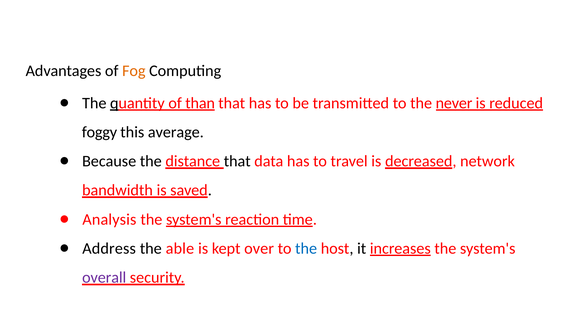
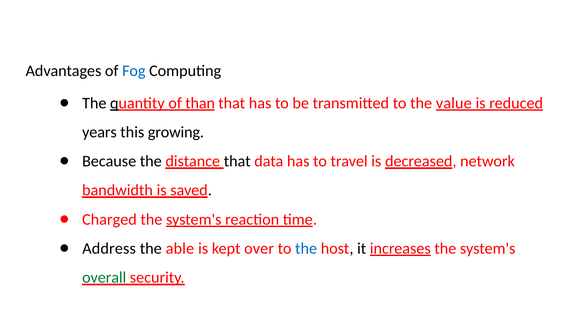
Fog colour: orange -> blue
never: never -> value
foggy: foggy -> years
average: average -> growing
Analysis: Analysis -> Charged
overall colour: purple -> green
